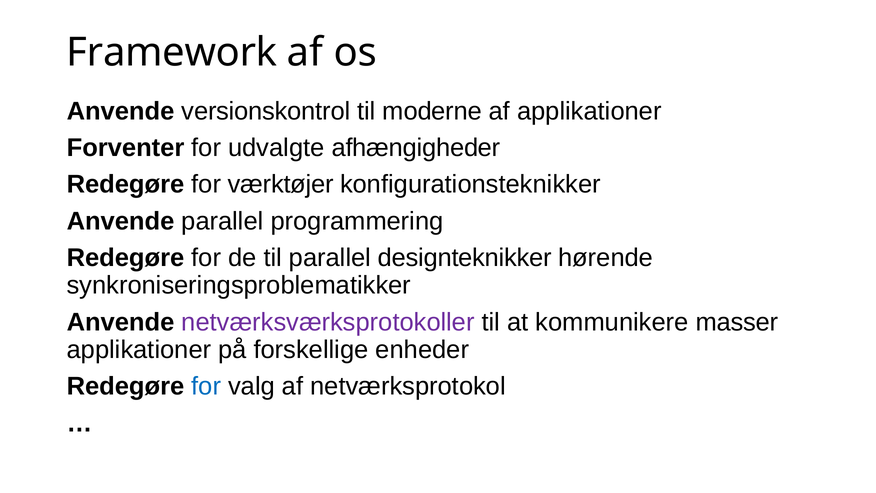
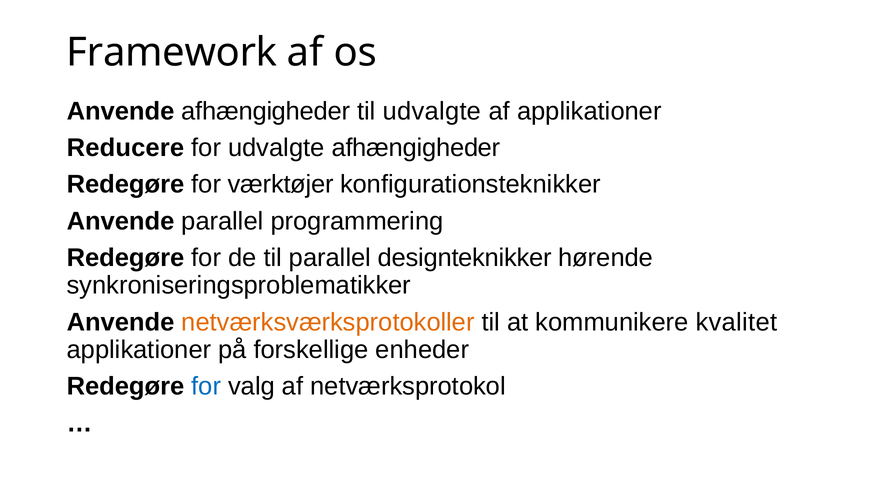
Anvende versionskontrol: versionskontrol -> afhængigheder
til moderne: moderne -> udvalgte
Forventer: Forventer -> Reducere
netværksværksprotokoller colour: purple -> orange
masser: masser -> kvalitet
